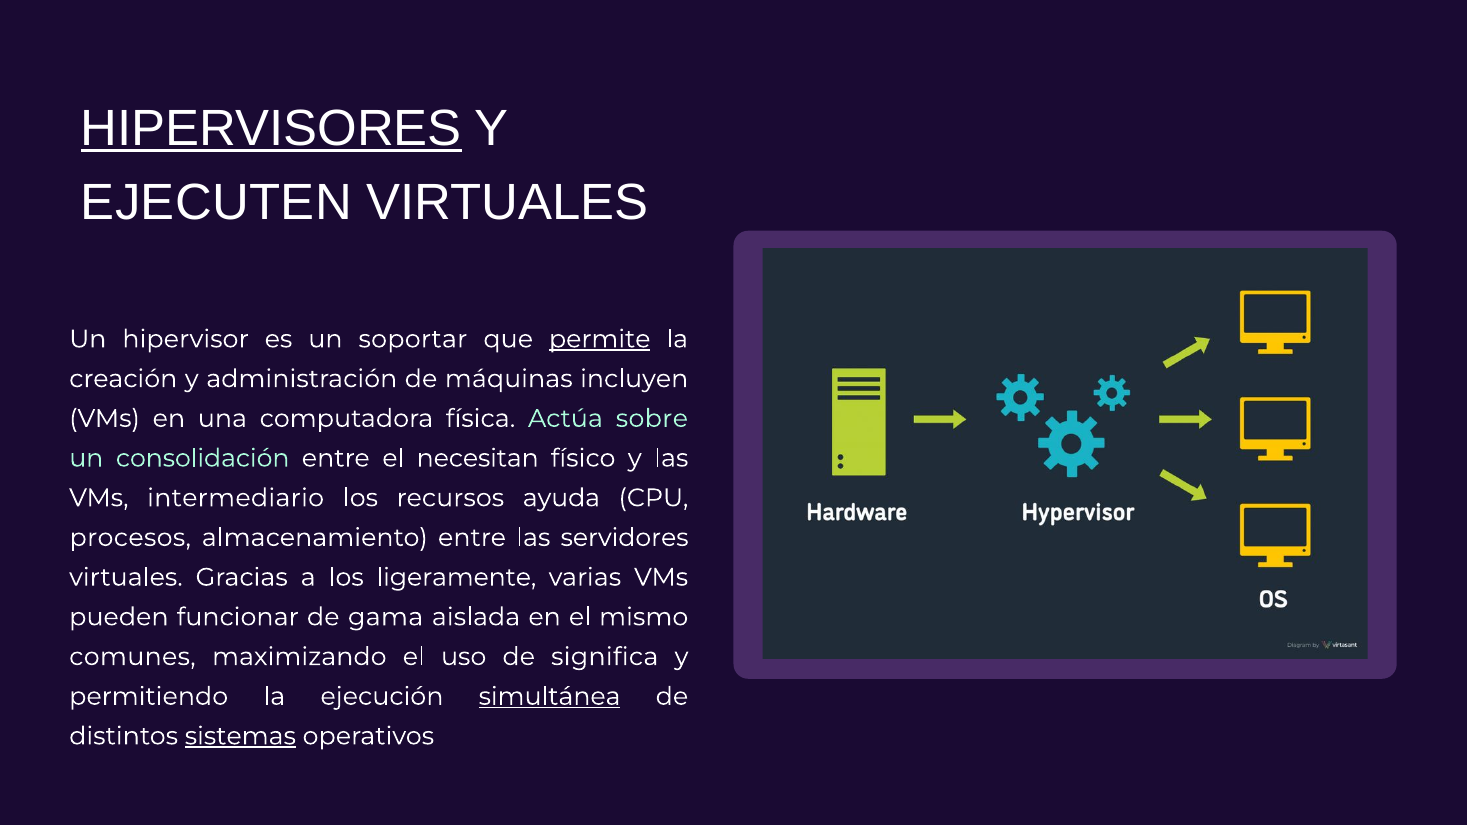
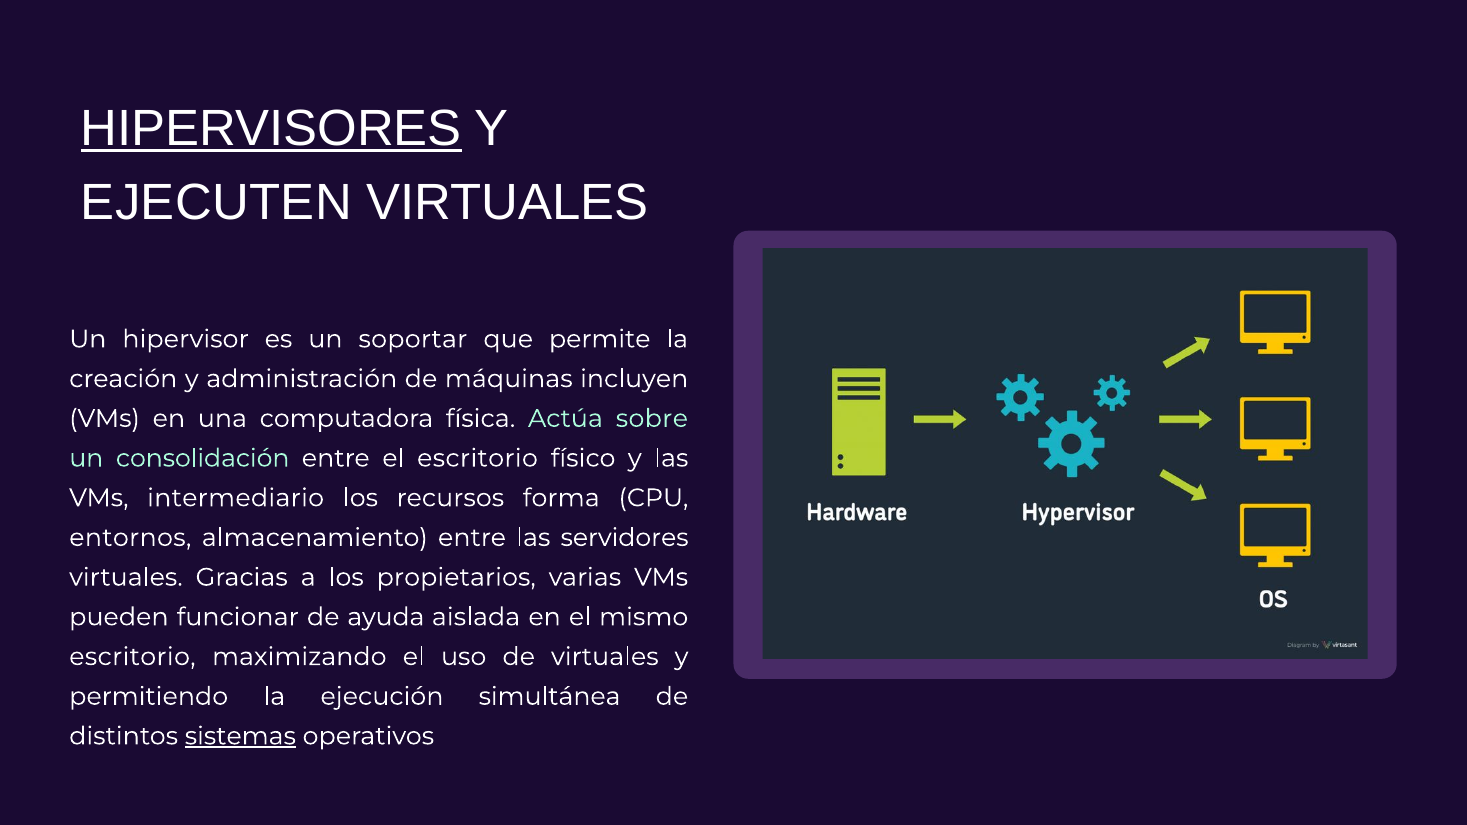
permite underline: present -> none
el necesitan: necesitan -> escritorio
ayuda: ayuda -> forma
procesos: procesos -> entornos
ligeramente: ligeramente -> propietarios
gama: gama -> ayuda
comunes at (132, 657): comunes -> escritorio
de significa: significa -> virtuales
simultánea underline: present -> none
